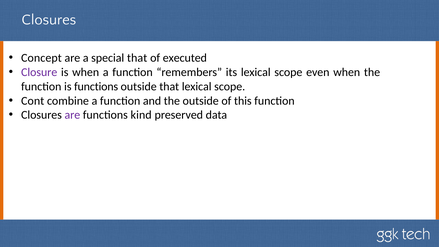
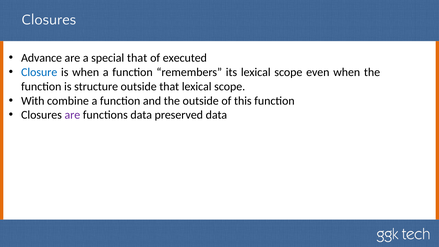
Concept: Concept -> Advance
Closure colour: purple -> blue
is functions: functions -> structure
Cont: Cont -> With
functions kind: kind -> data
